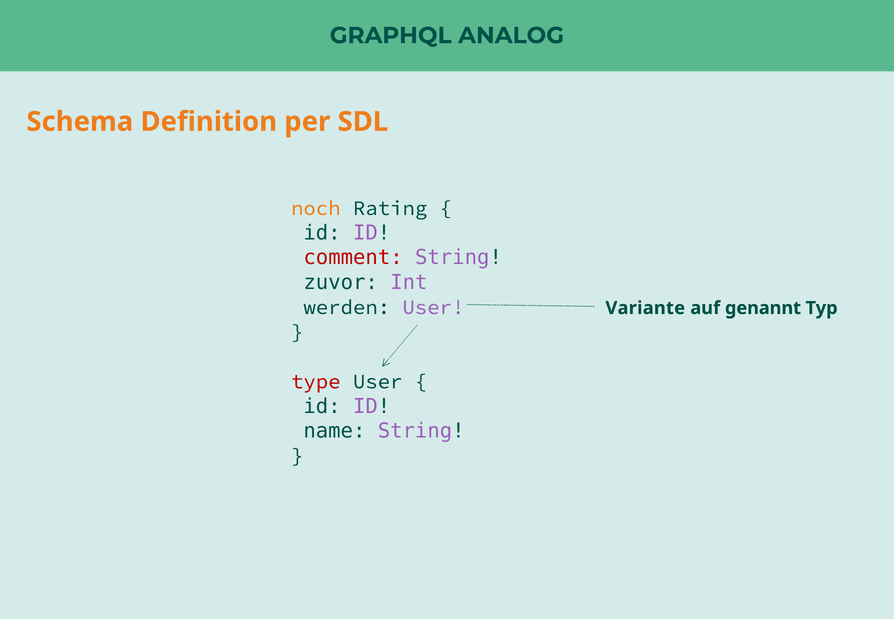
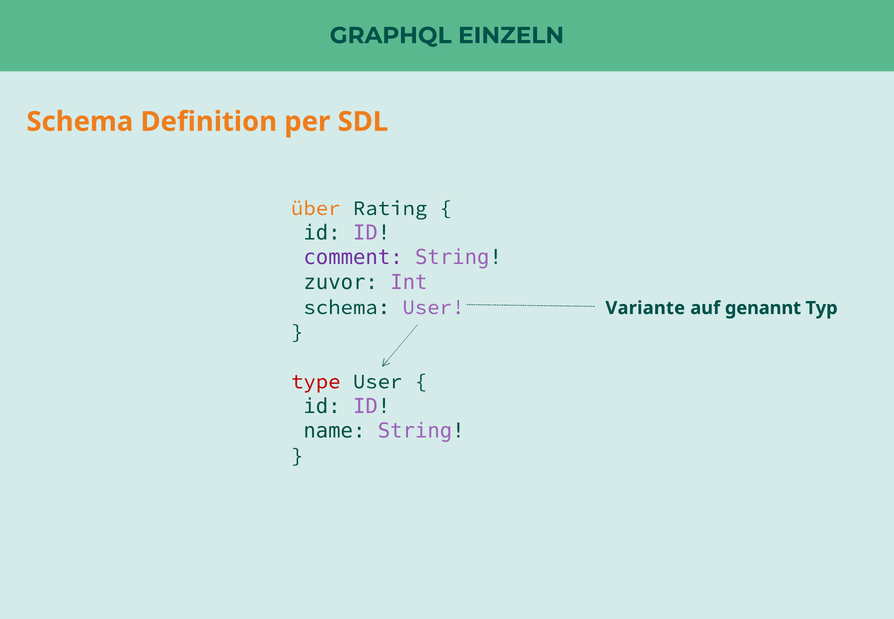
ANALOG: ANALOG -> EINZELN
noch: noch -> über
comment colour: red -> purple
werden at (347, 307): werden -> schema
